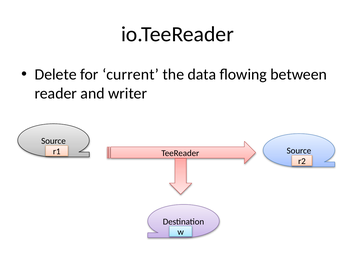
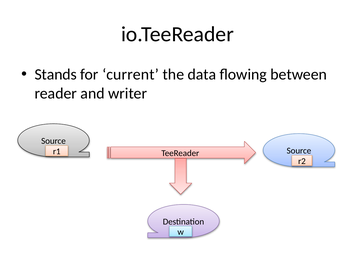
Delete: Delete -> Stands
